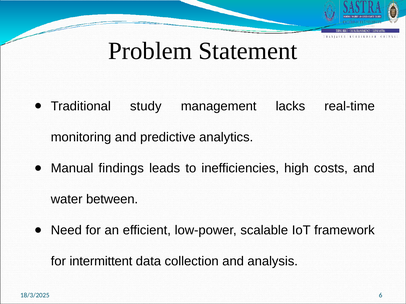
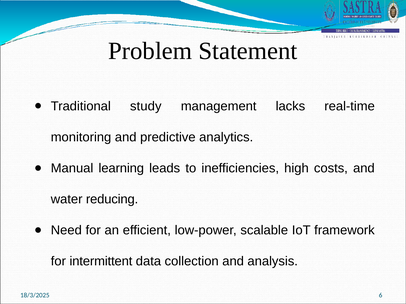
findings: findings -> learning
between: between -> reducing
